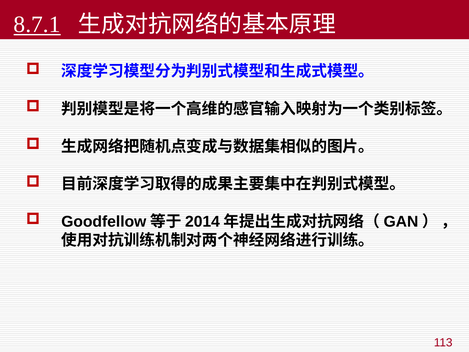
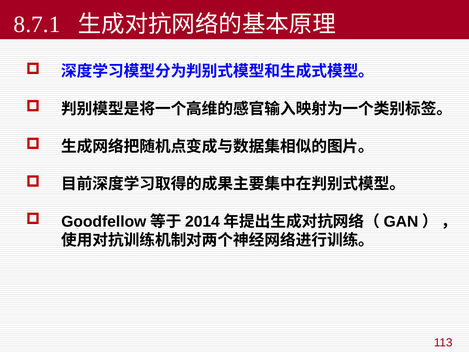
8.7.1 underline: present -> none
